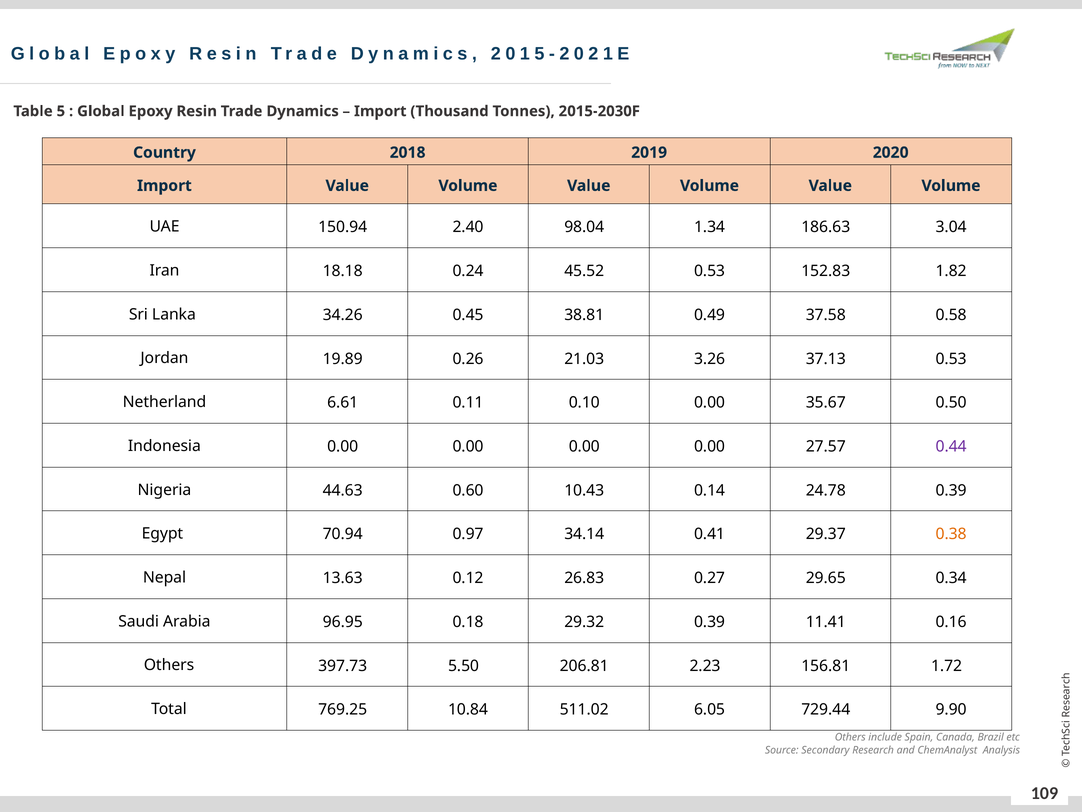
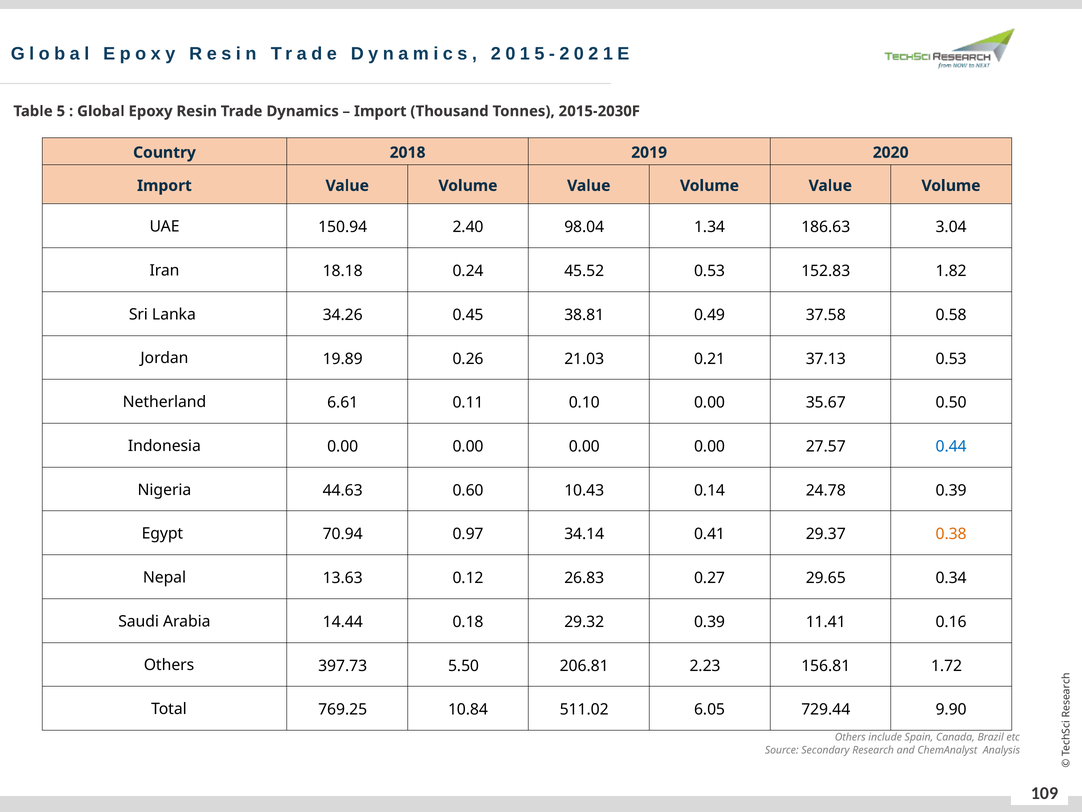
3.26: 3.26 -> 0.21
0.44 colour: purple -> blue
96.95: 96.95 -> 14.44
